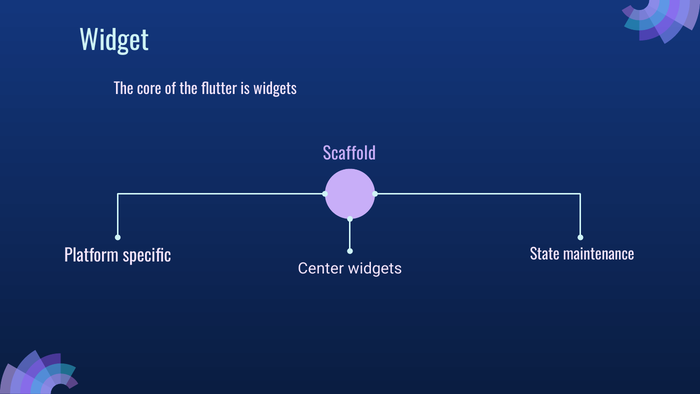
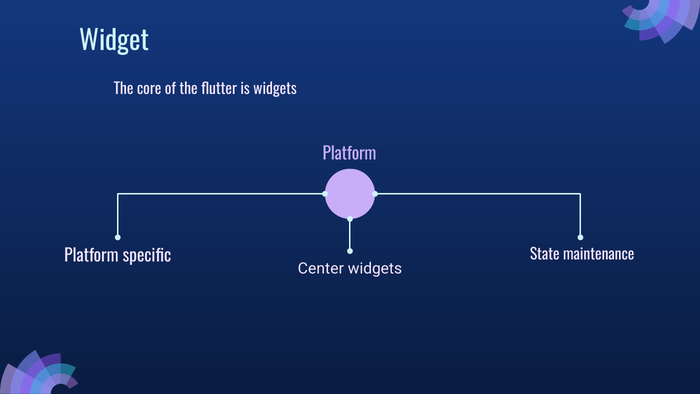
Scaffold at (349, 154): Scaffold -> Platform
